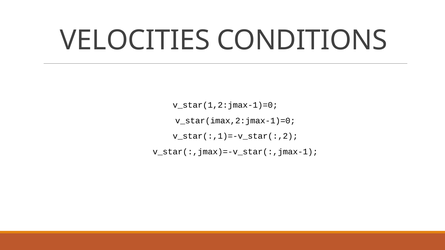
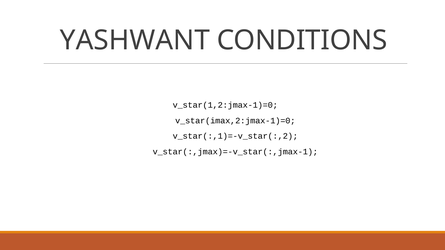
VELOCITIES: VELOCITIES -> YASHWANT
